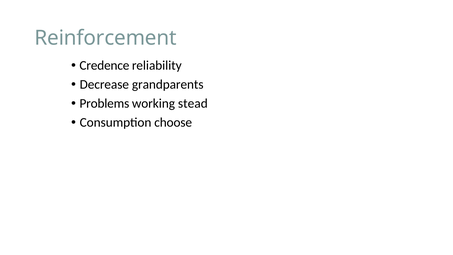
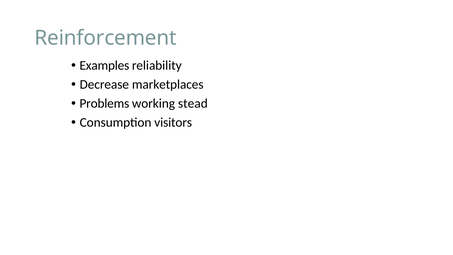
Credence: Credence -> Examples
grandparents: grandparents -> marketplaces
choose: choose -> visitors
